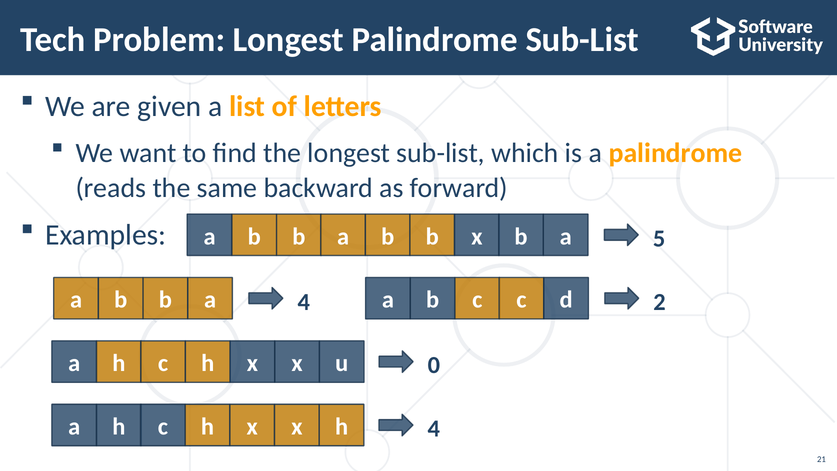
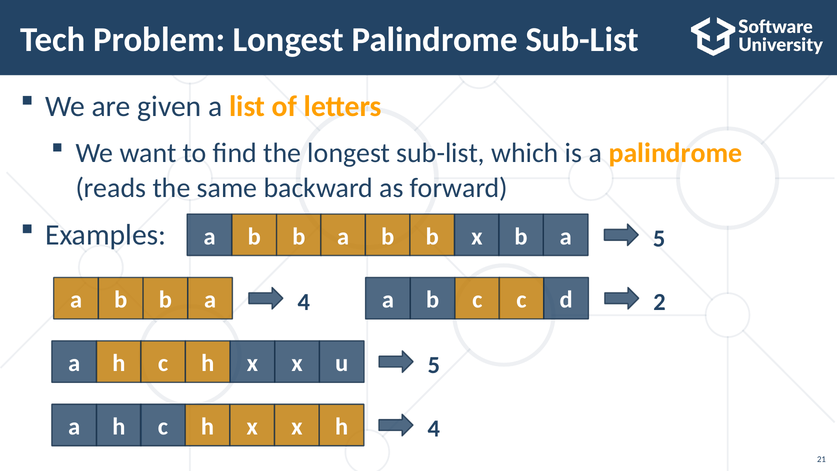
x 0: 0 -> 5
